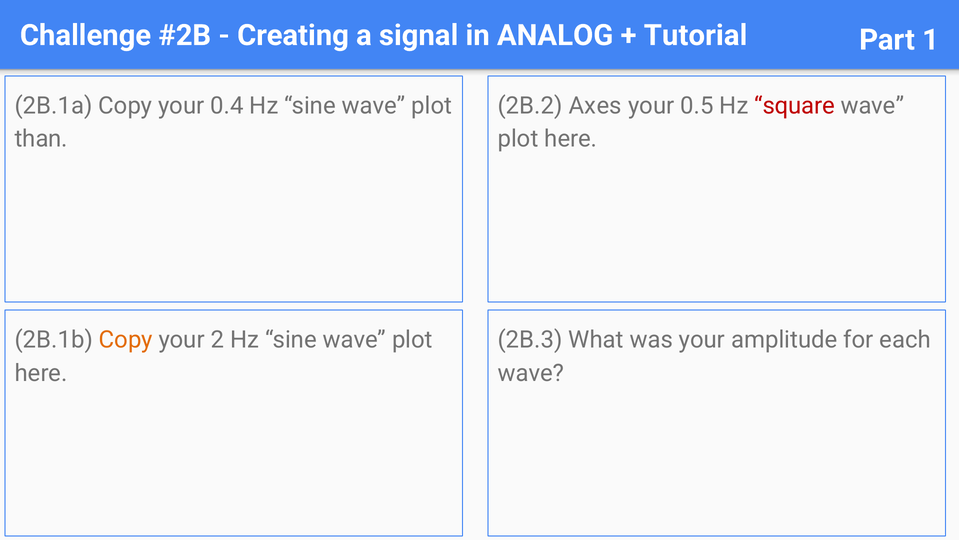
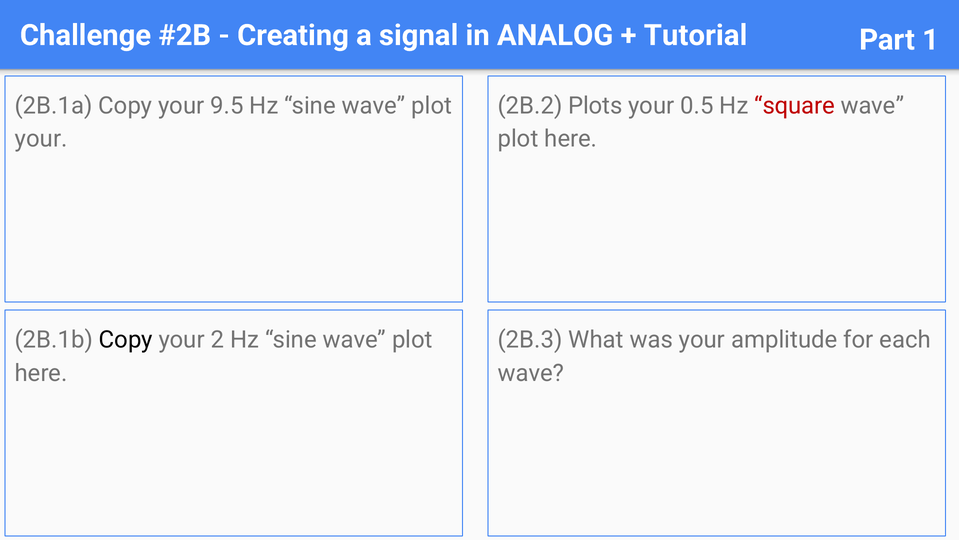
0.4: 0.4 -> 9.5
Axes: Axes -> Plots
than at (41, 139): than -> your
Copy at (126, 340) colour: orange -> black
